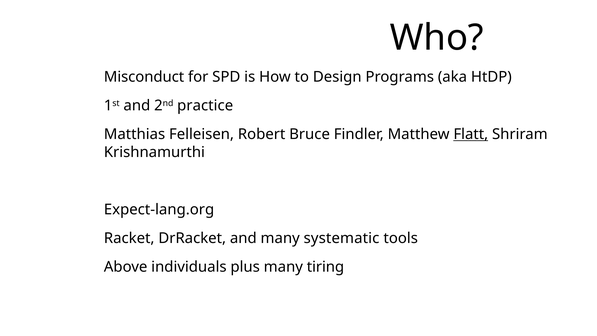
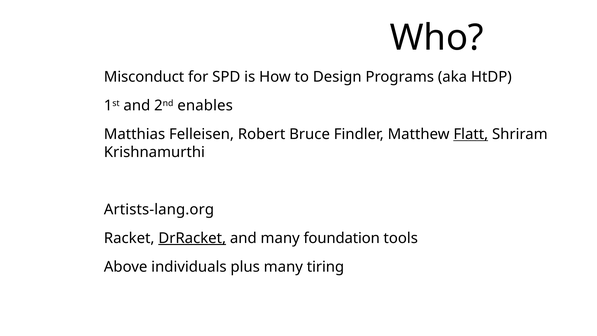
practice: practice -> enables
Expect-lang.org: Expect-lang.org -> Artists-lang.org
DrRacket underline: none -> present
systematic: systematic -> foundation
